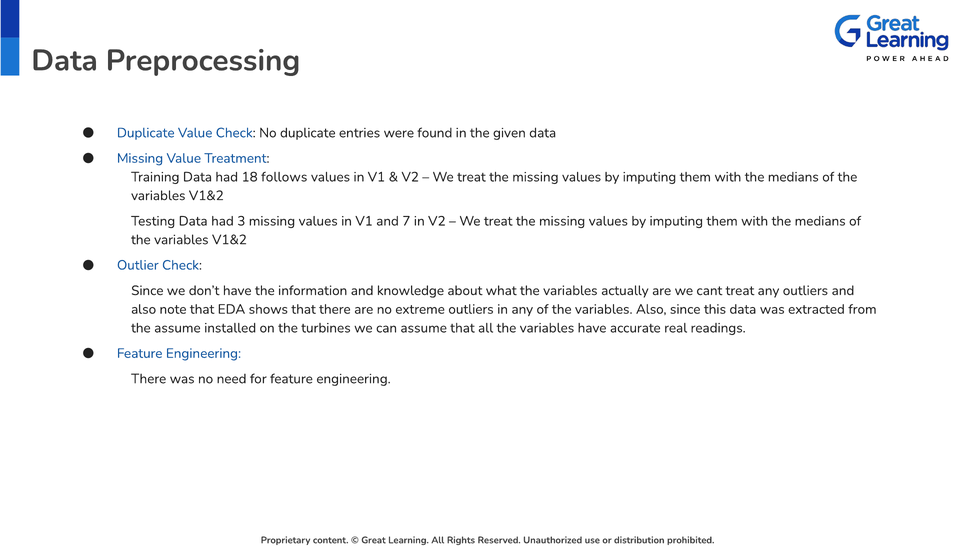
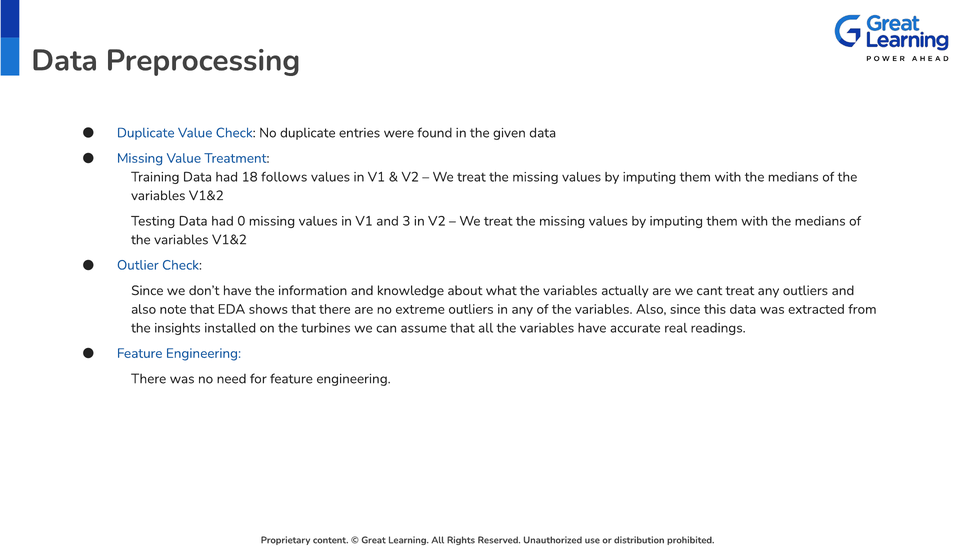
3: 3 -> 0
7: 7 -> 3
the assume: assume -> insights
